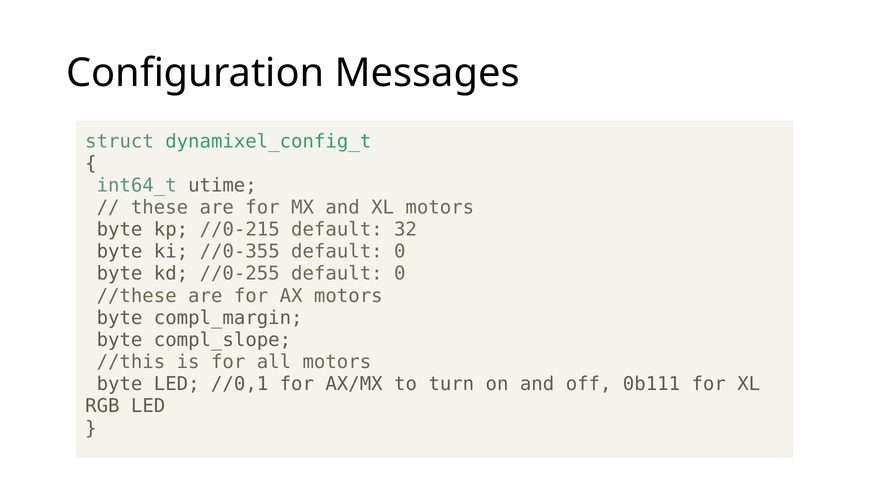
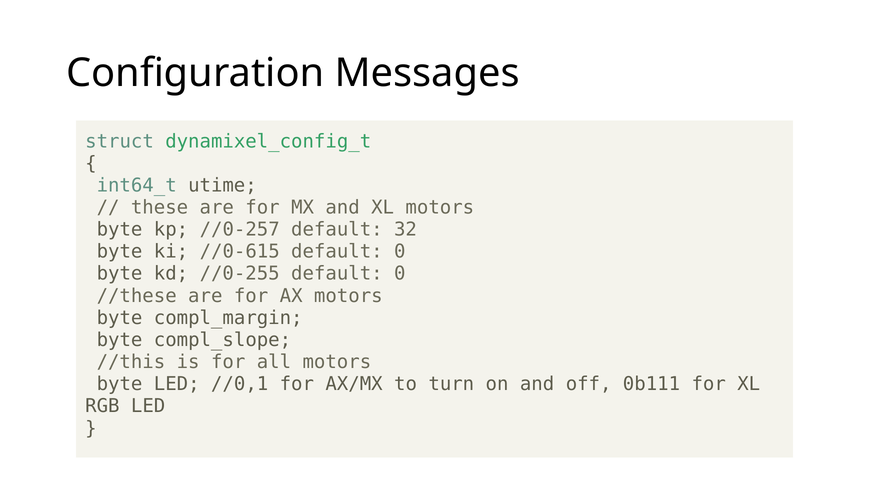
//0-215: //0-215 -> //0-257
//0-355: //0-355 -> //0-615
